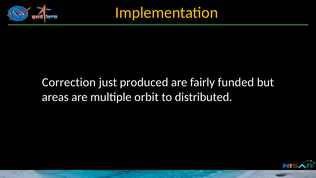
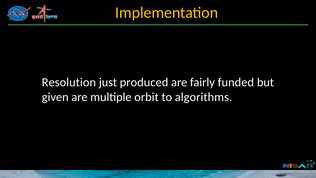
Correction: Correction -> Resolution
areas: areas -> given
distributed: distributed -> algorithms
